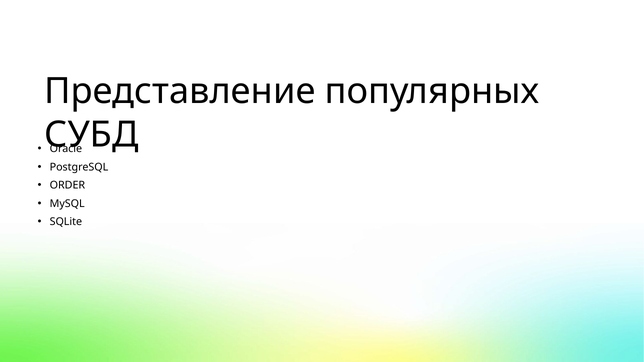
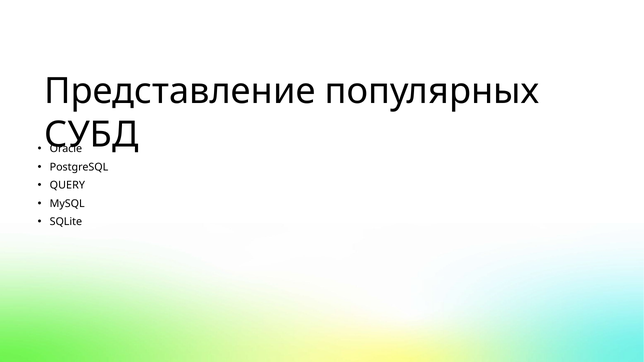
ORDER: ORDER -> QUERY
